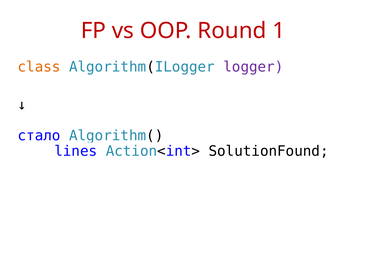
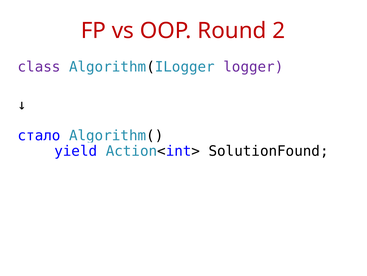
1: 1 -> 2
class colour: orange -> purple
lines: lines -> yield
